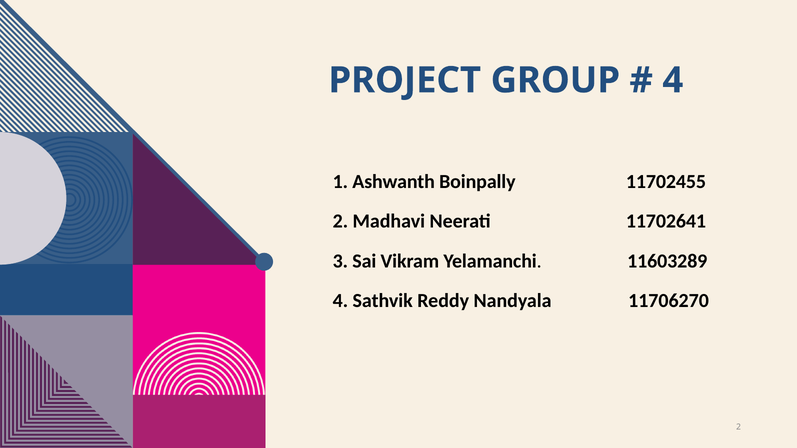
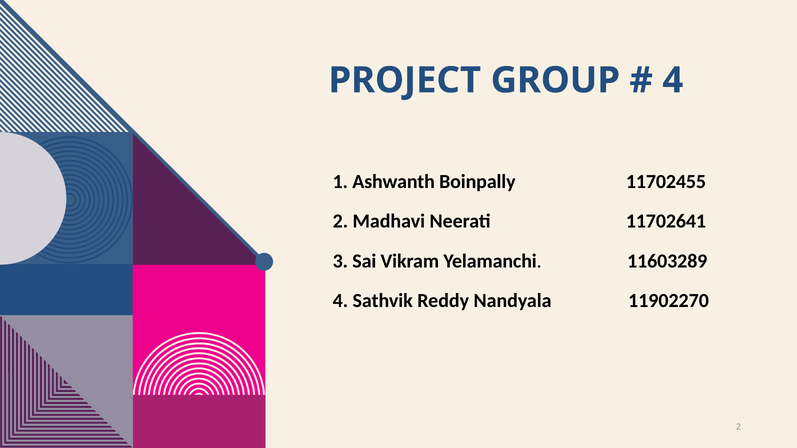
11706270: 11706270 -> 11902270
